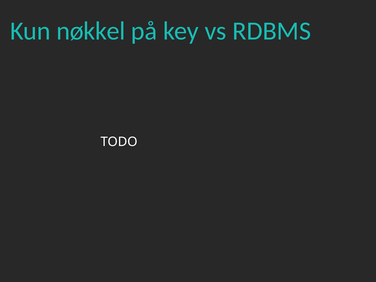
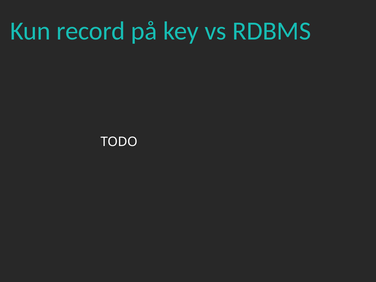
nøkkel: nøkkel -> record
